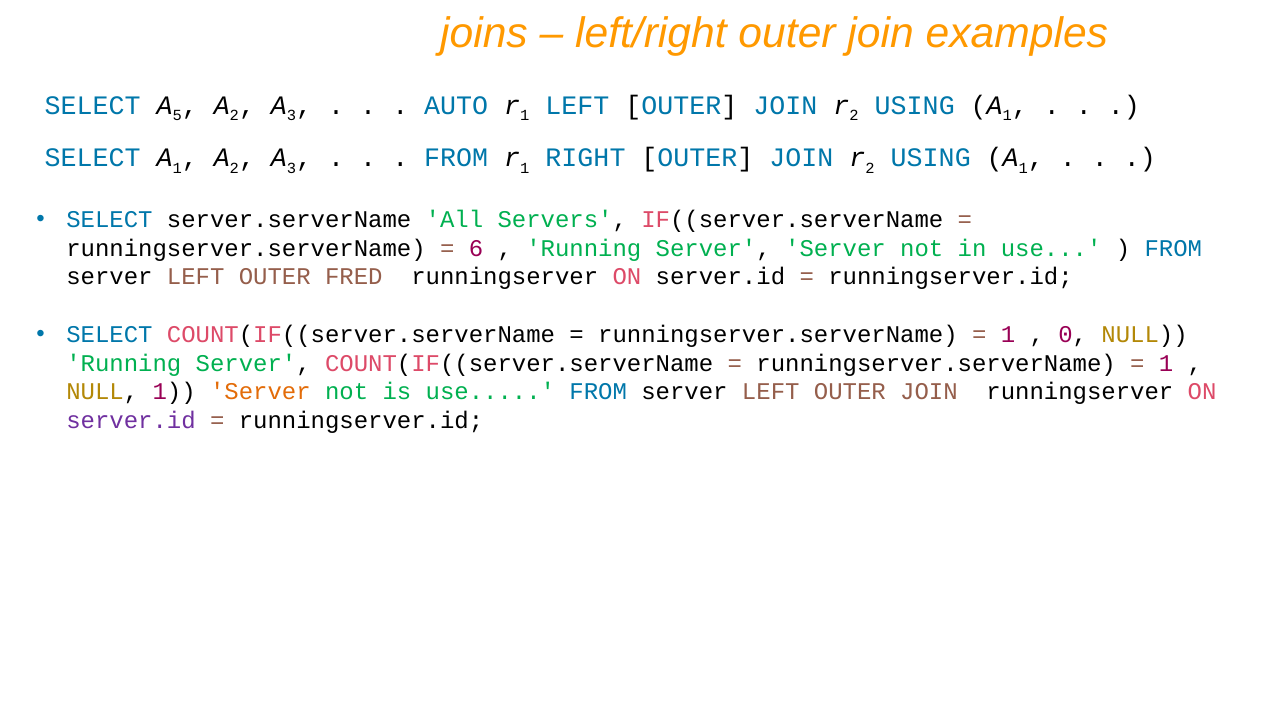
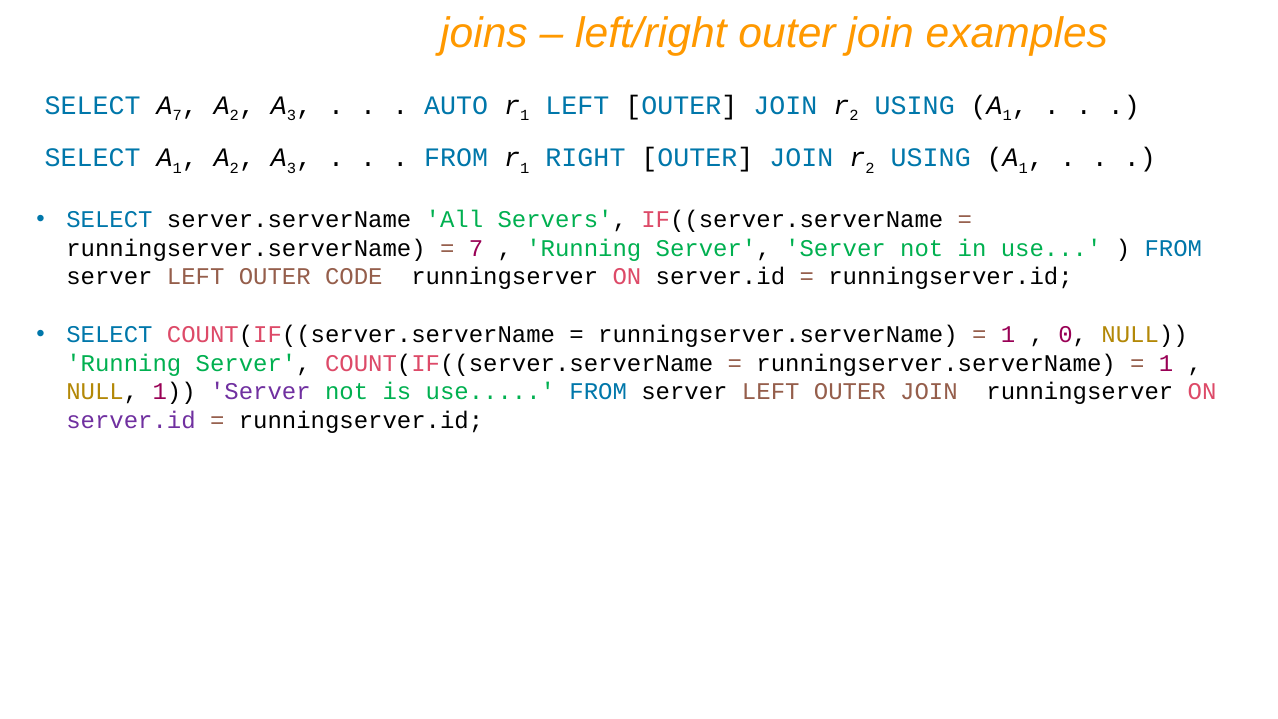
5 at (177, 116): 5 -> 7
6 at (476, 248): 6 -> 7
FRED: FRED -> CODE
Server at (260, 392) colour: orange -> purple
